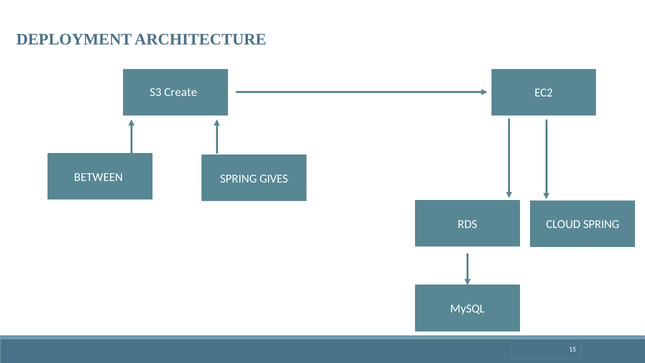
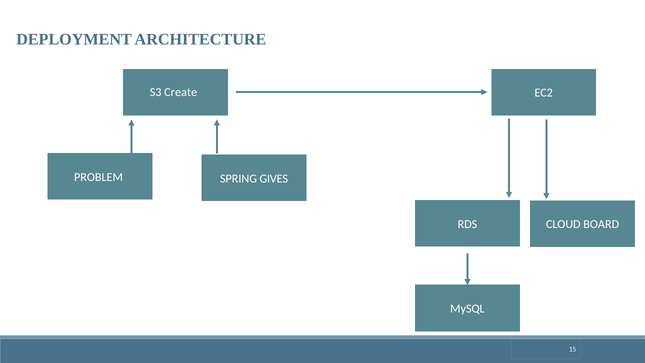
BETWEEN: BETWEEN -> PROBLEM
CLOUD SPRING: SPRING -> BOARD
